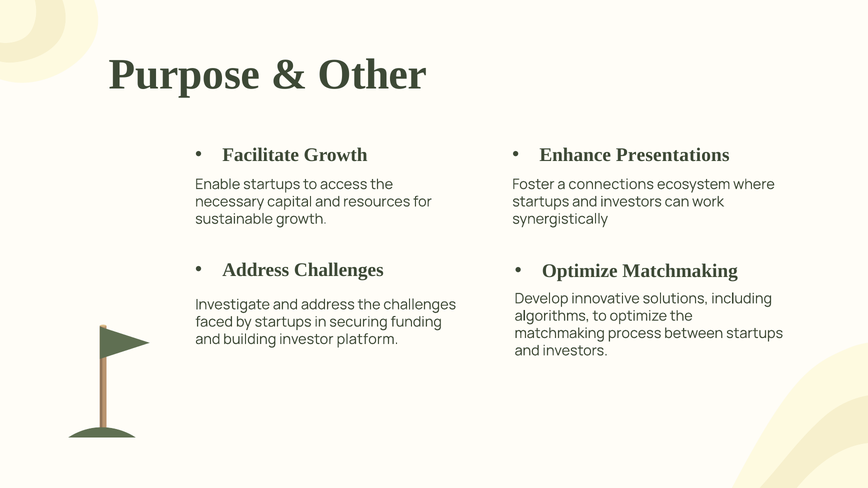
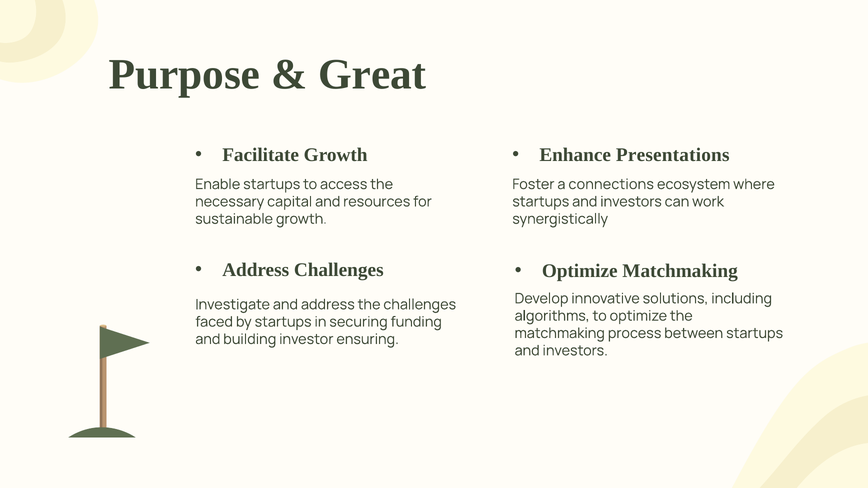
Other: Other -> Great
platform: platform -> ensuring
